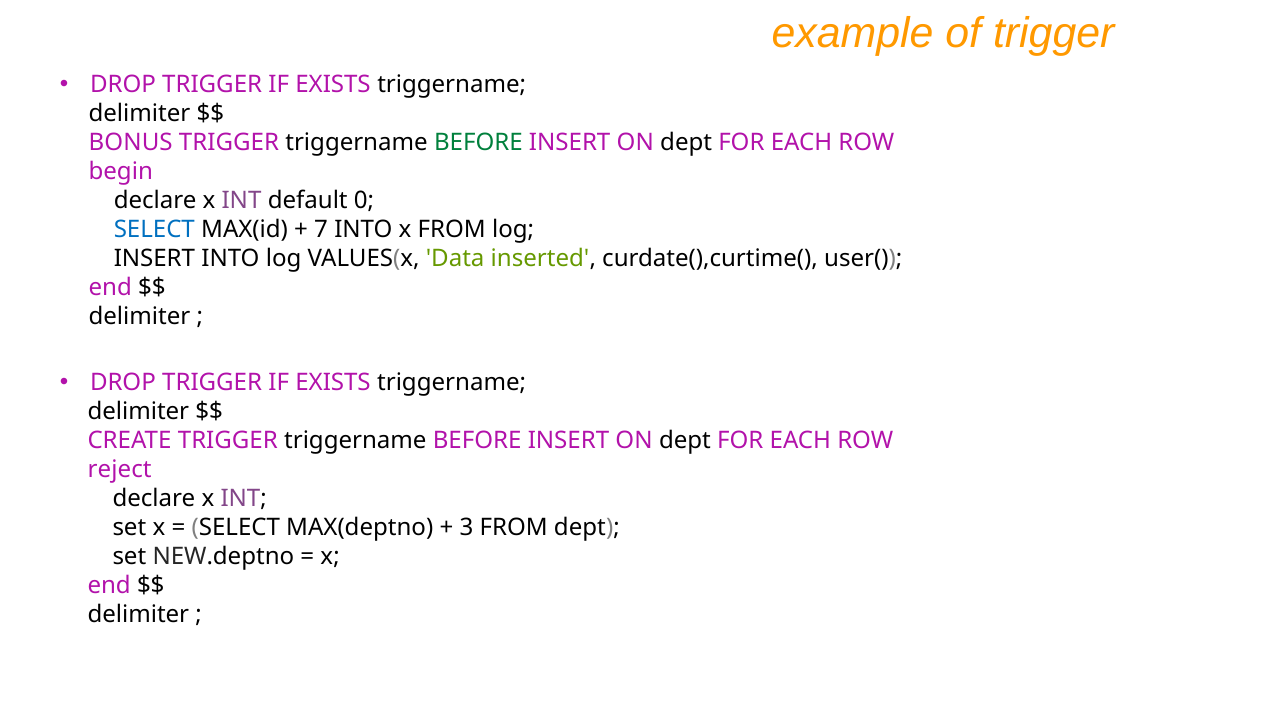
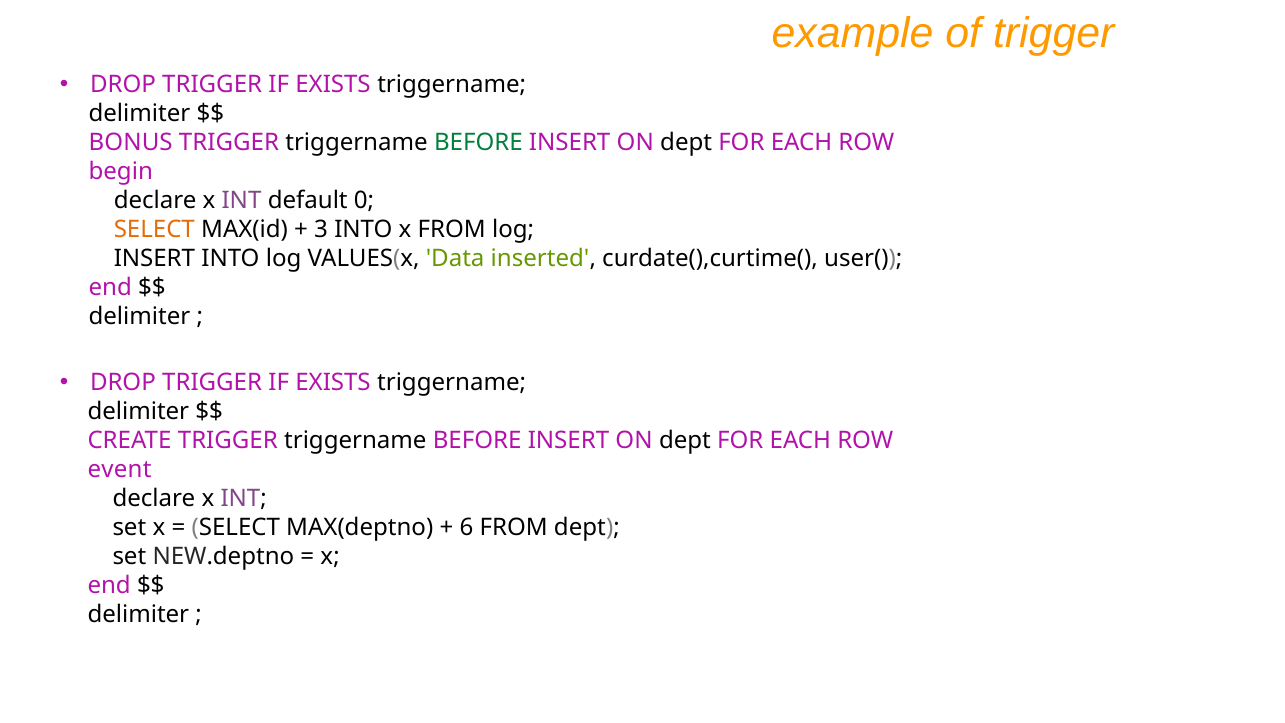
SELECT at (154, 229) colour: blue -> orange
7: 7 -> 3
reject: reject -> event
3: 3 -> 6
